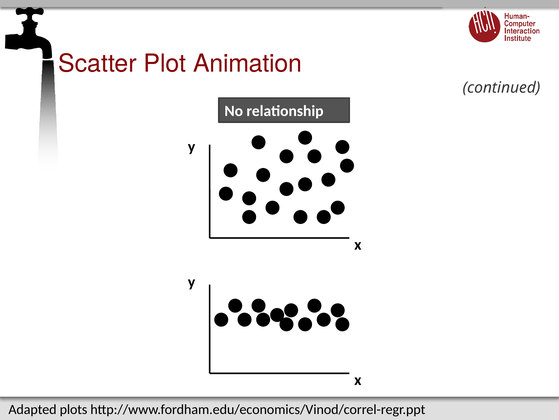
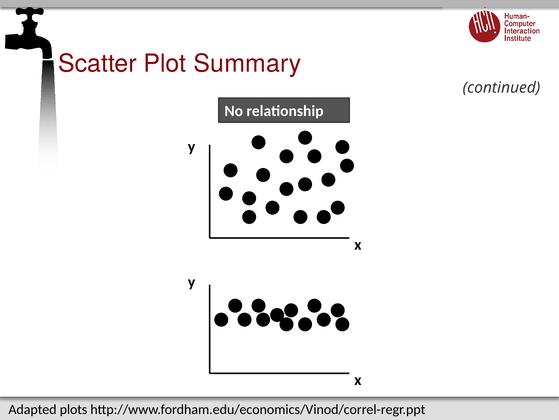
Animation: Animation -> Summary
